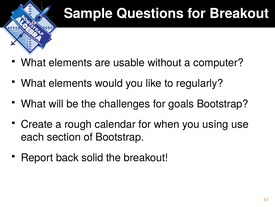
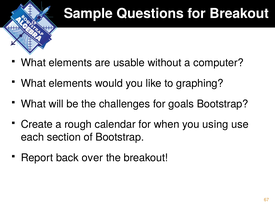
regularly: regularly -> graphing
solid: solid -> over
